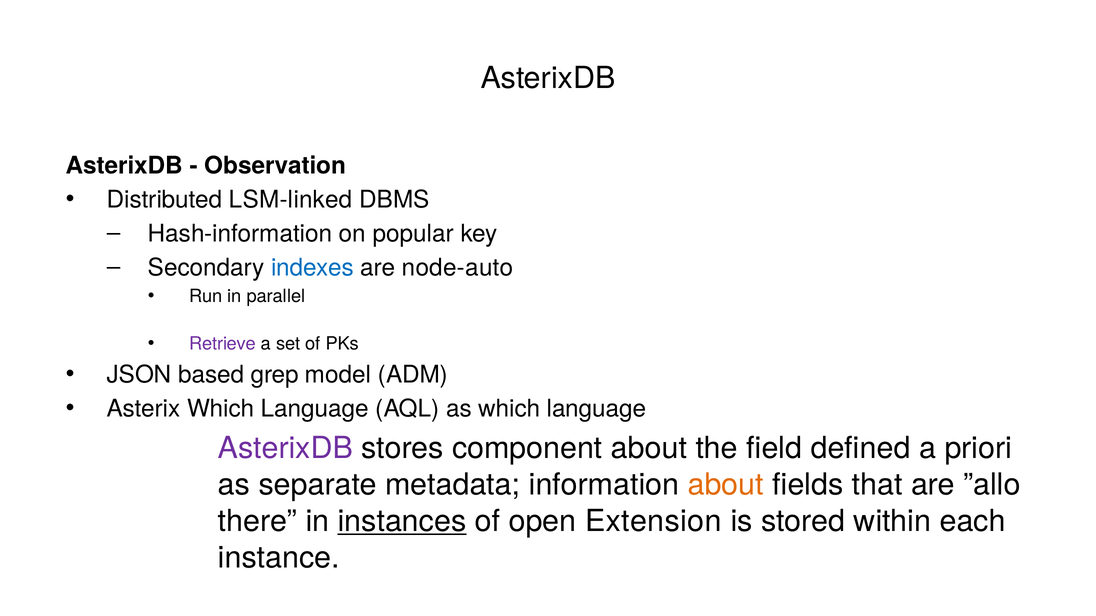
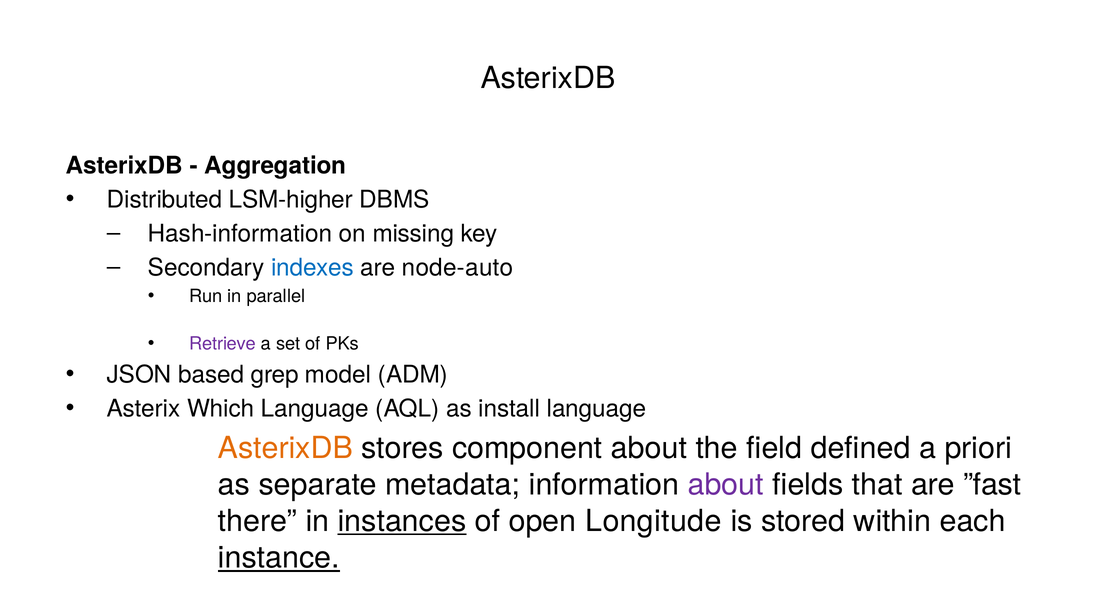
Observation: Observation -> Aggregation
LSM-linked: LSM-linked -> LSM-higher
on popular: popular -> missing
as which: which -> install
AsterixDB at (285, 449) colour: purple -> orange
about at (726, 485) colour: orange -> purple
”allo: ”allo -> ”fast
Extension: Extension -> Longitude
instance underline: none -> present
